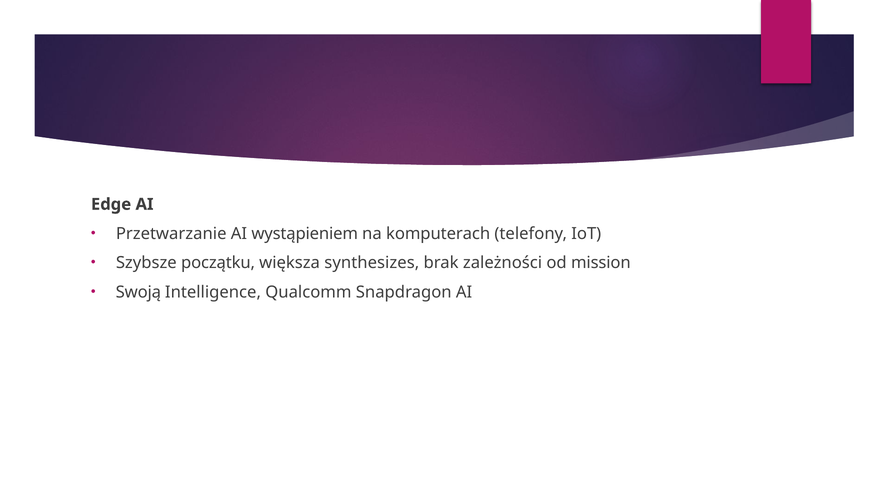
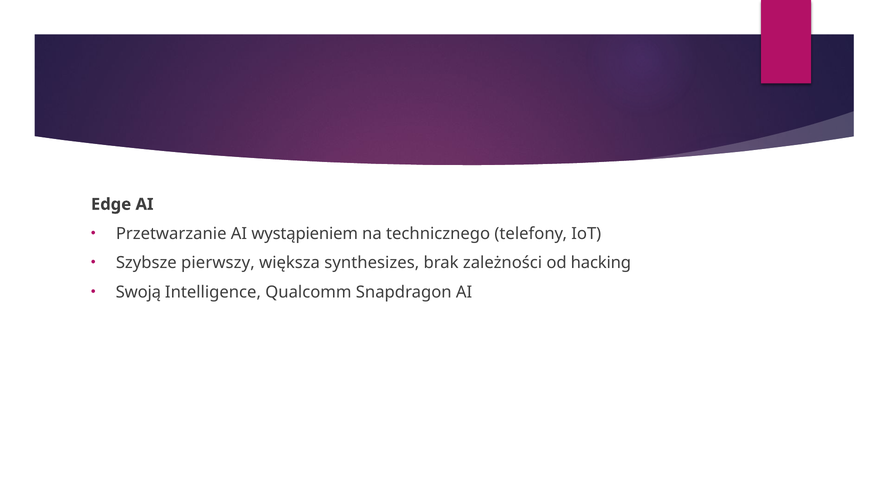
komputerach: komputerach -> technicznego
początku: początku -> pierwszy
mission: mission -> hacking
